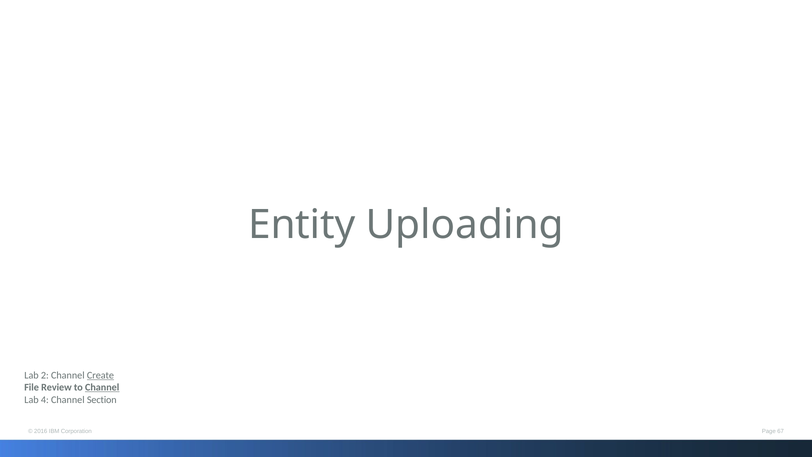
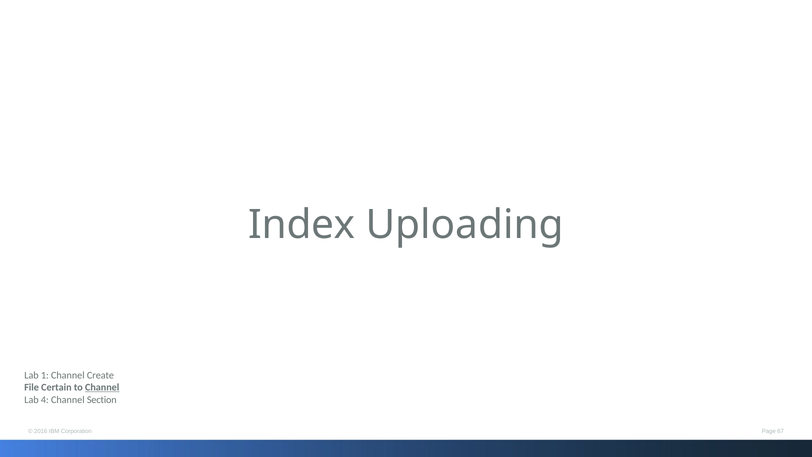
Entity: Entity -> Index
2: 2 -> 1
Create underline: present -> none
Review: Review -> Certain
